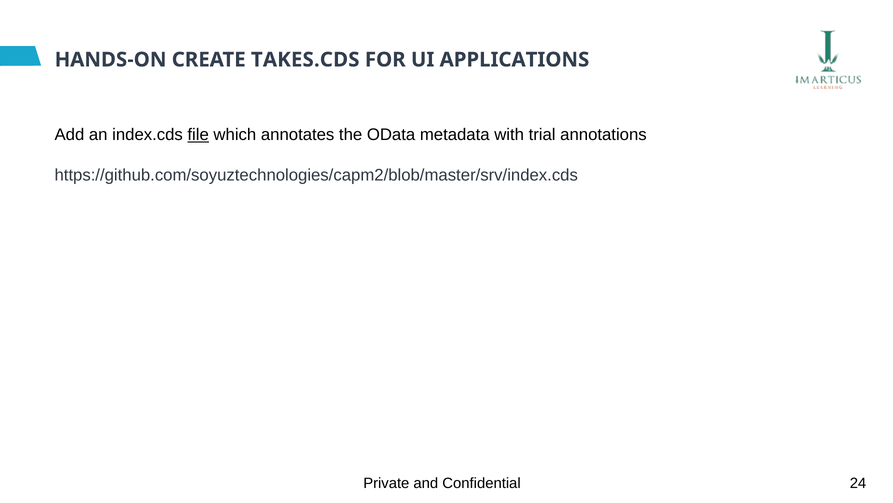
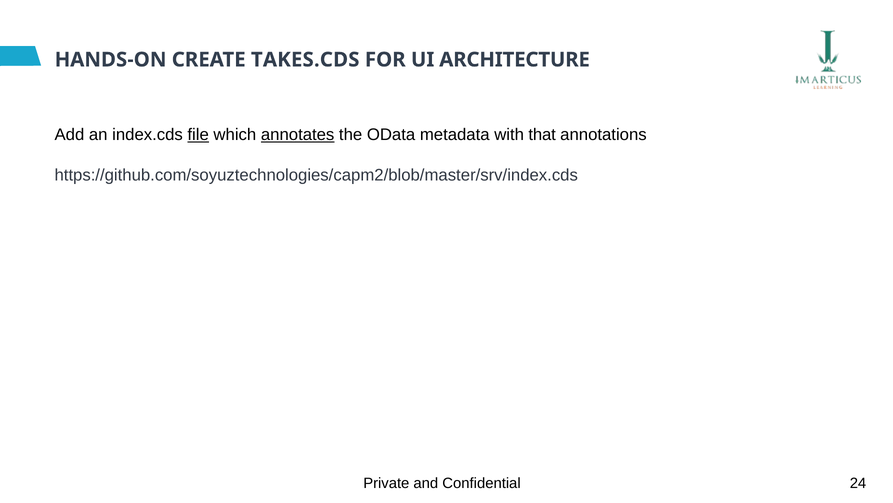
APPLICATIONS: APPLICATIONS -> ARCHITECTURE
annotates underline: none -> present
trial: trial -> that
